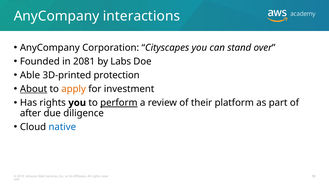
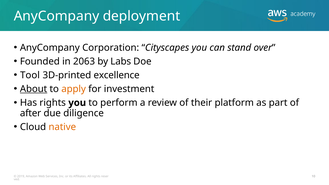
interactions: interactions -> deployment
2081: 2081 -> 2063
Able: Able -> Tool
protection: protection -> excellence
perform underline: present -> none
native colour: blue -> orange
